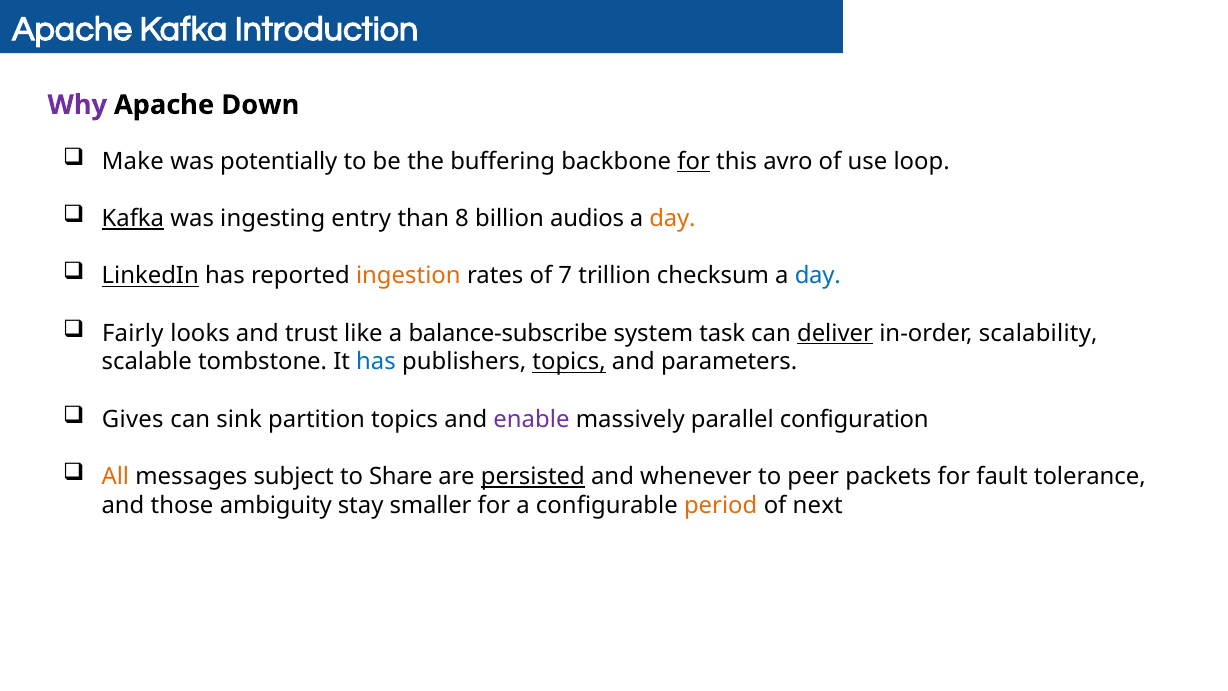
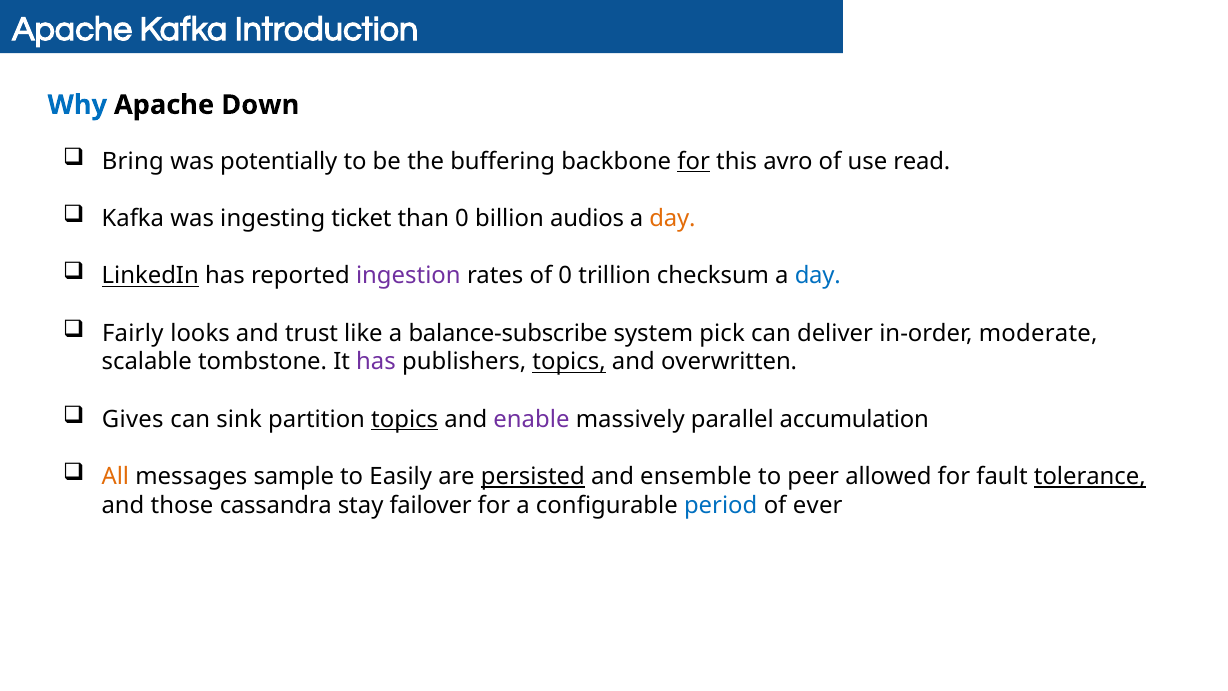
Why colour: purple -> blue
Make: Make -> Bring
loop: loop -> read
Kafka at (133, 219) underline: present -> none
entry: entry -> ticket
than 8: 8 -> 0
ingestion colour: orange -> purple
of 7: 7 -> 0
task: task -> pick
deliver underline: present -> none
scalability: scalability -> moderate
has at (376, 362) colour: blue -> purple
parameters: parameters -> overwritten
topics at (405, 419) underline: none -> present
configuration: configuration -> accumulation
subject: subject -> sample
Share: Share -> Easily
whenever: whenever -> ensemble
packets: packets -> allowed
tolerance underline: none -> present
ambiguity: ambiguity -> cassandra
smaller: smaller -> failover
period colour: orange -> blue
next: next -> ever
